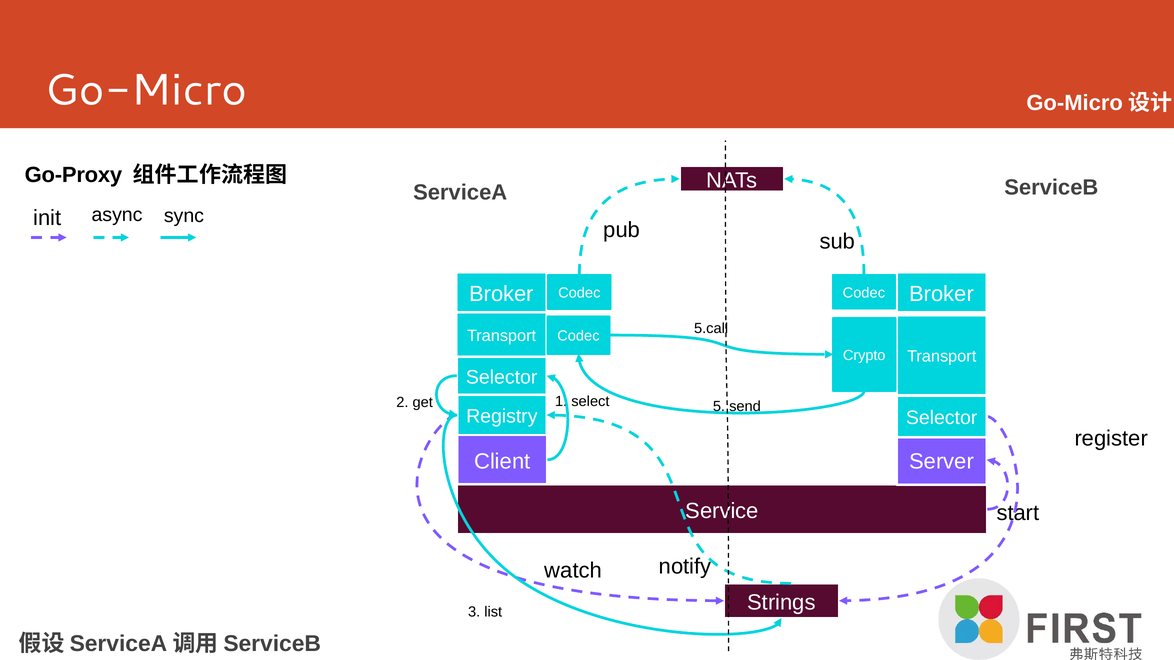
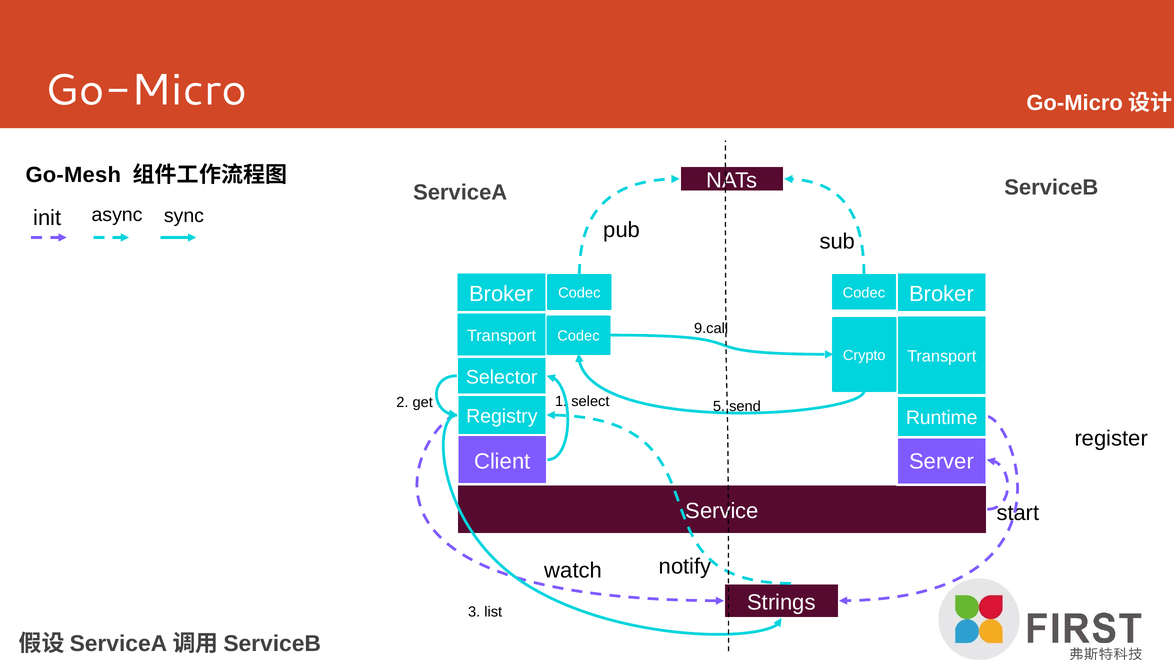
Go-Proxy: Go-Proxy -> Go-Mesh
5.call: 5.call -> 9.call
Registry Selector: Selector -> Runtime
